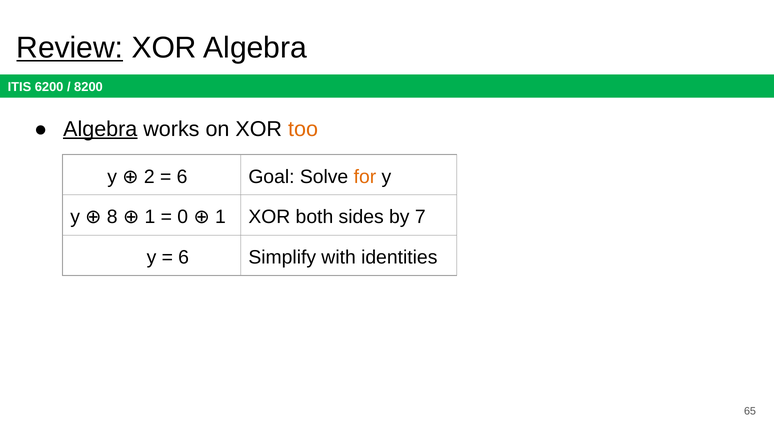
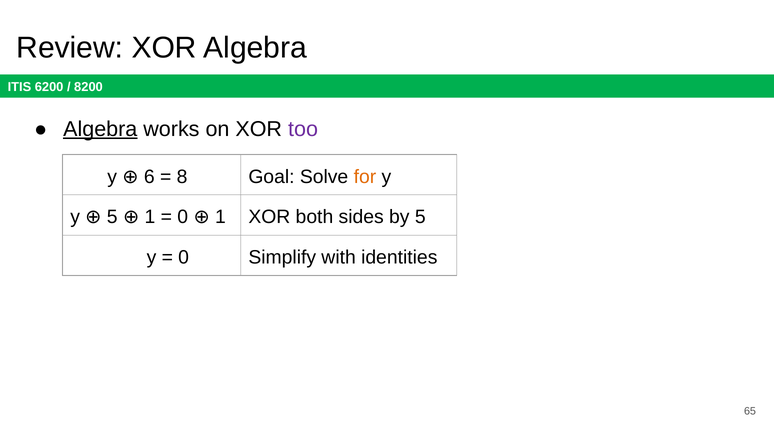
Review underline: present -> none
too colour: orange -> purple
2: 2 -> 6
6 at (182, 177): 6 -> 8
y 8: 8 -> 5
by 7: 7 -> 5
6 at (184, 257): 6 -> 0
